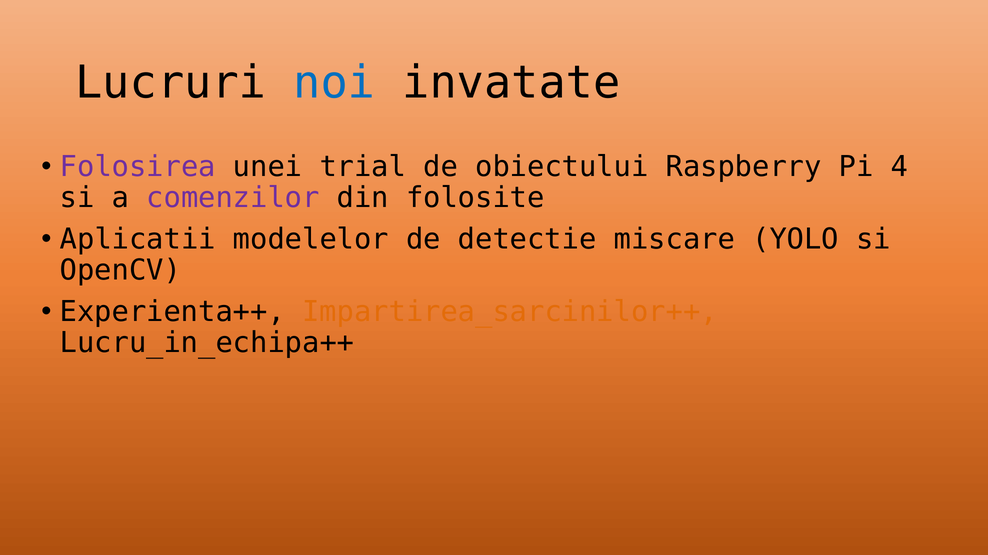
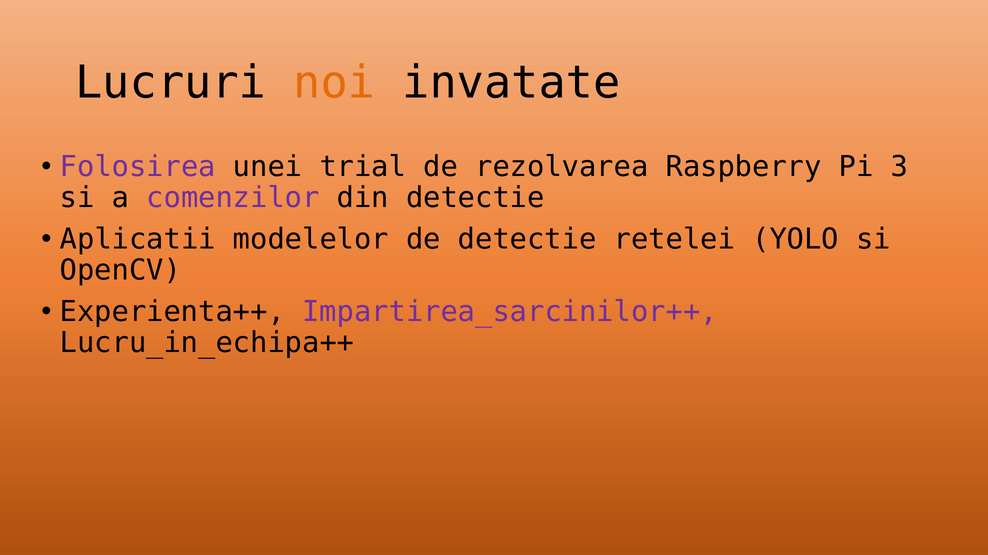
noi colour: blue -> orange
obiectului: obiectului -> rezolvarea
4: 4 -> 3
din folosite: folosite -> detectie
miscare: miscare -> retelei
Impartirea_sarcinilor++ colour: orange -> purple
